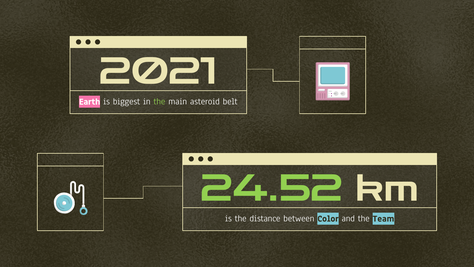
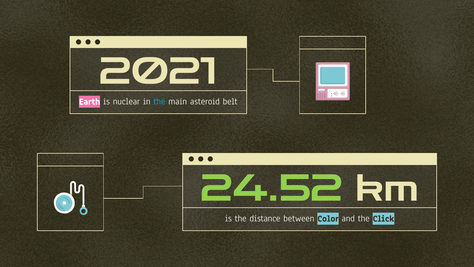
biggest: biggest -> nuclear
the at (159, 101) colour: light green -> light blue
Team: Team -> Click
